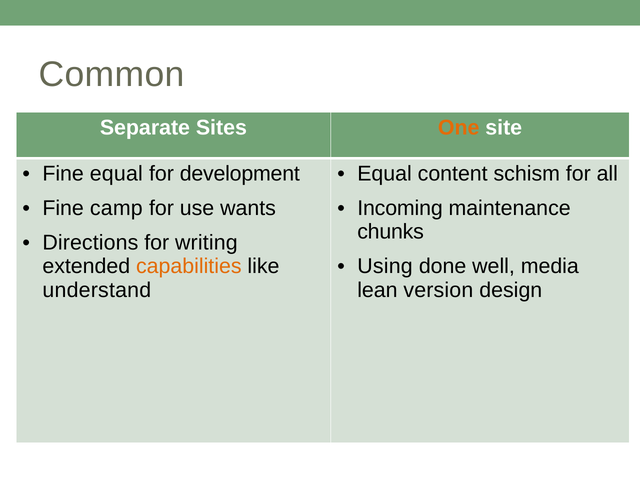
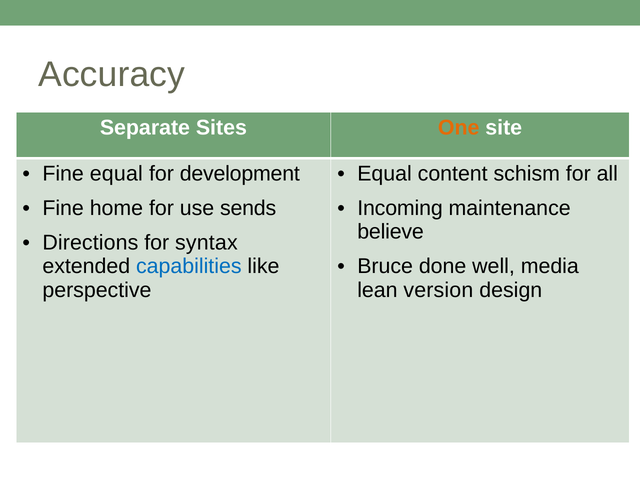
Common: Common -> Accuracy
camp: camp -> home
wants: wants -> sends
chunks: chunks -> believe
writing: writing -> syntax
Using: Using -> Bruce
capabilities colour: orange -> blue
understand: understand -> perspective
